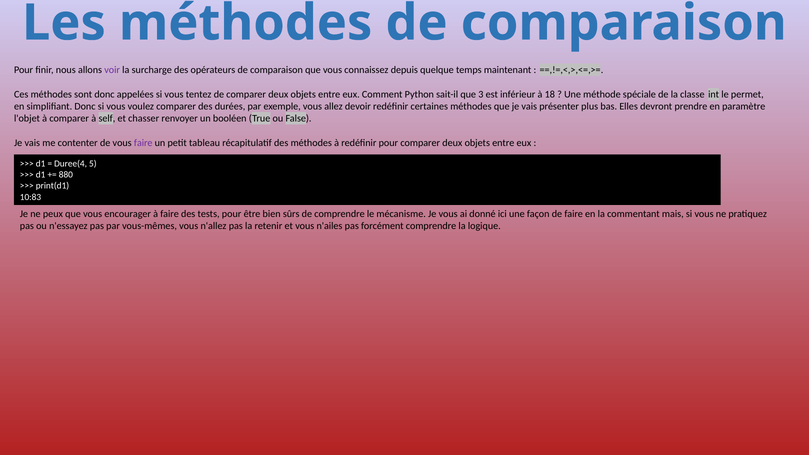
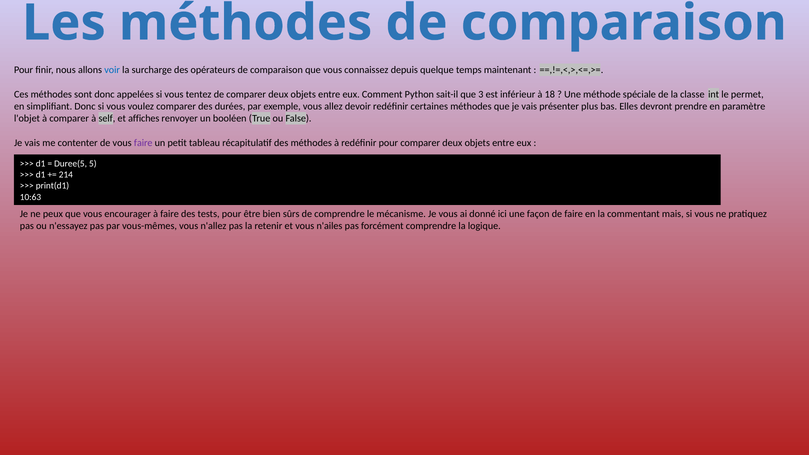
voir colour: purple -> blue
chasser: chasser -> affiches
Duree(4: Duree(4 -> Duree(5
880: 880 -> 214
10:83: 10:83 -> 10:63
